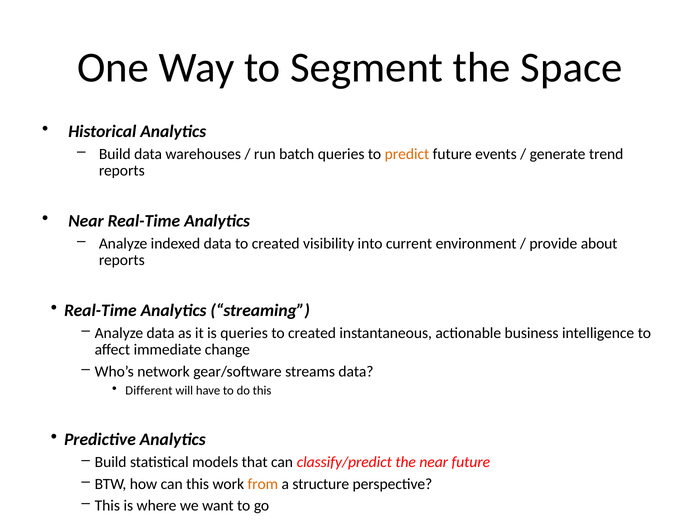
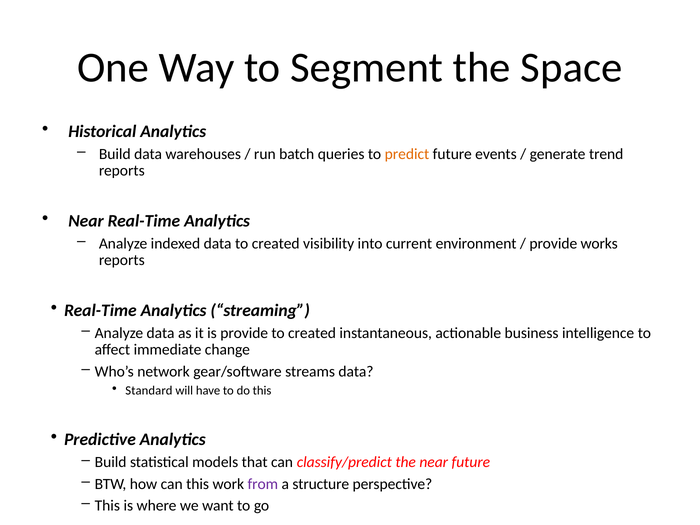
about: about -> works
is queries: queries -> provide
Different: Different -> Standard
from colour: orange -> purple
